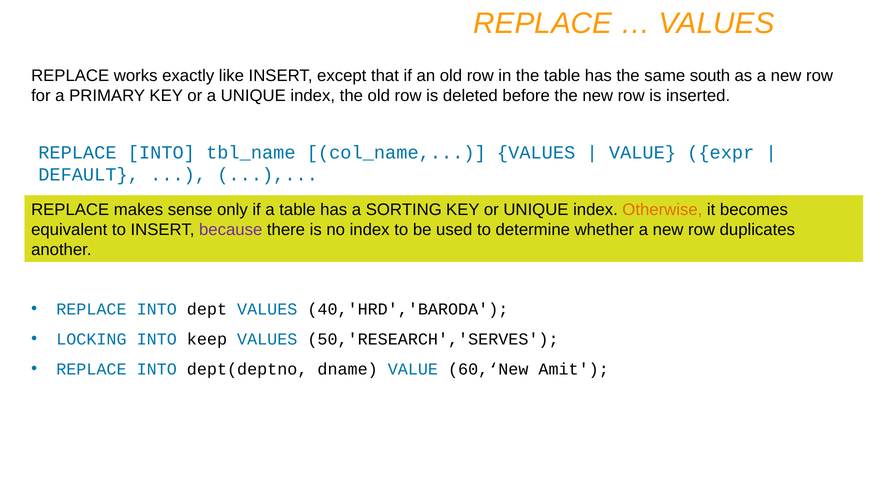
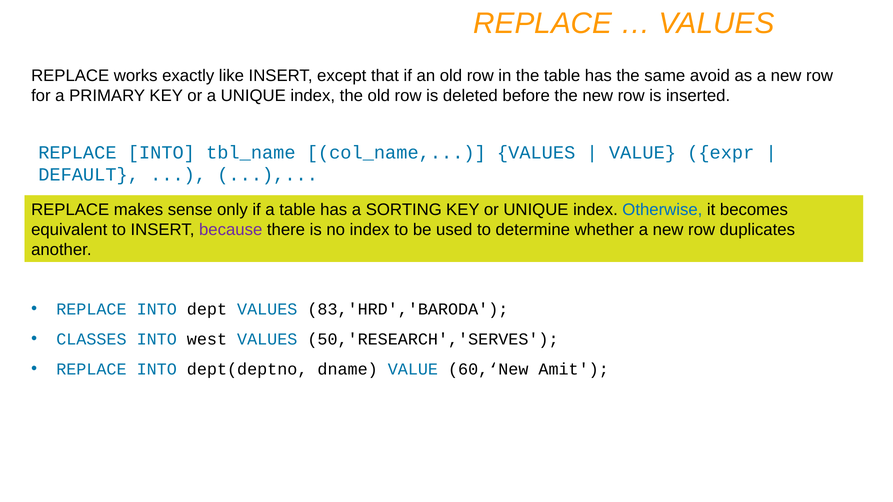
south: south -> avoid
Otherwise colour: orange -> blue
40,'HRD','BARODA: 40,'HRD','BARODA -> 83,'HRD','BARODA
LOCKING: LOCKING -> CLASSES
keep: keep -> west
